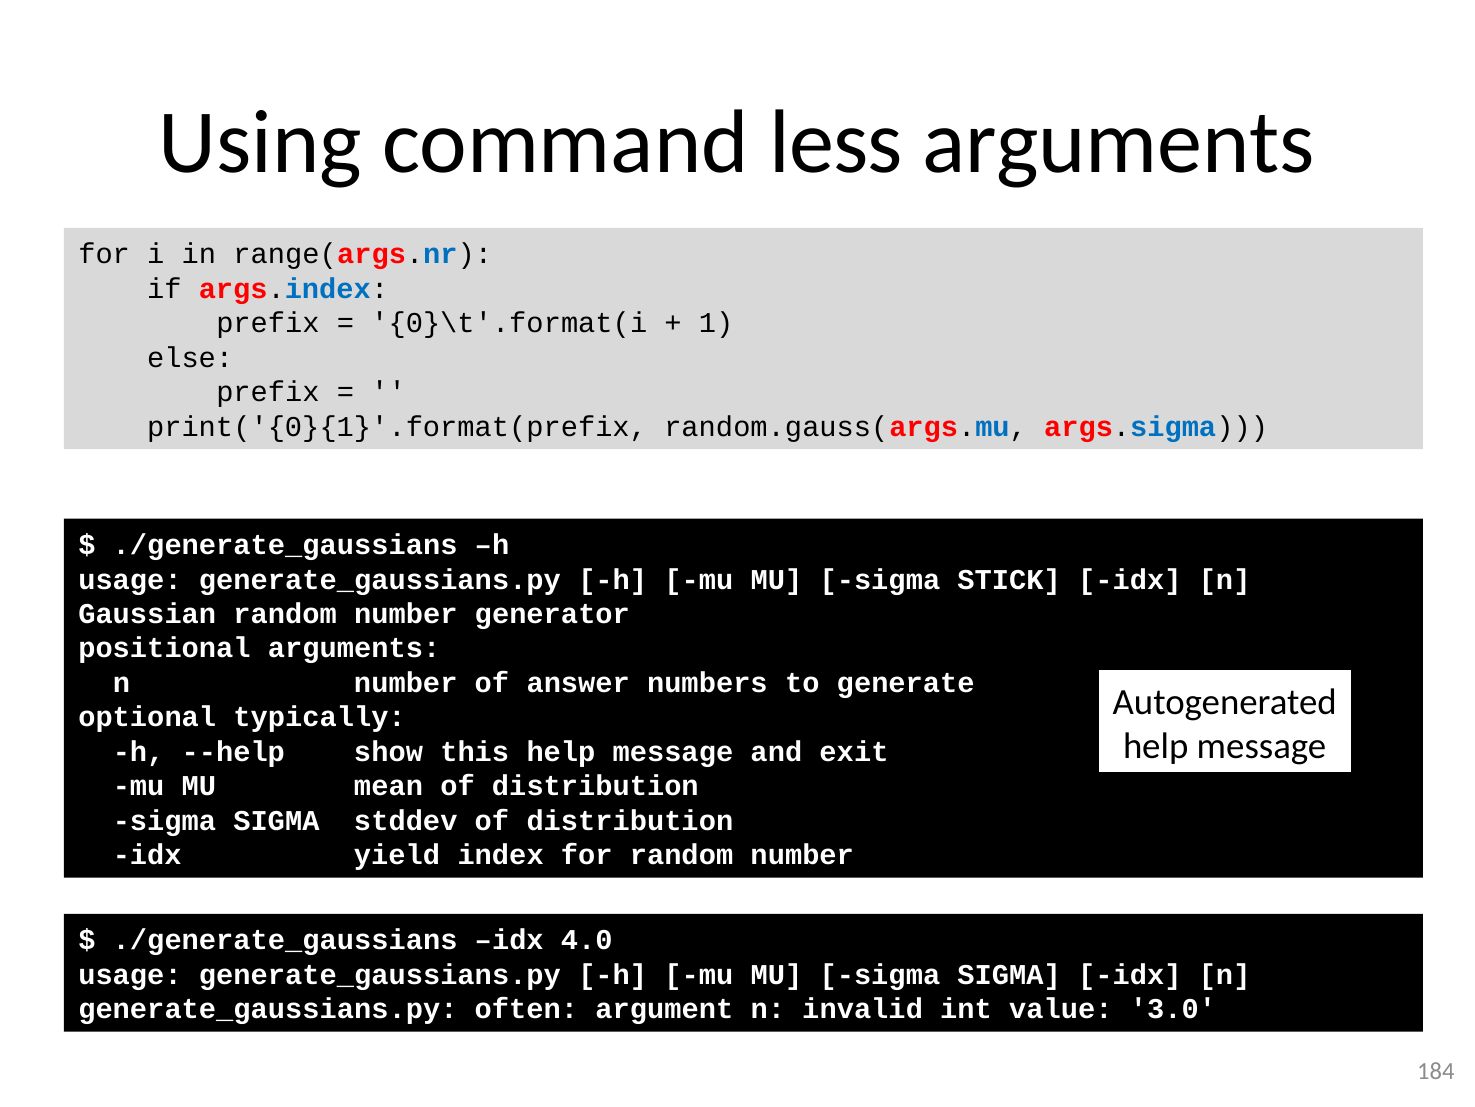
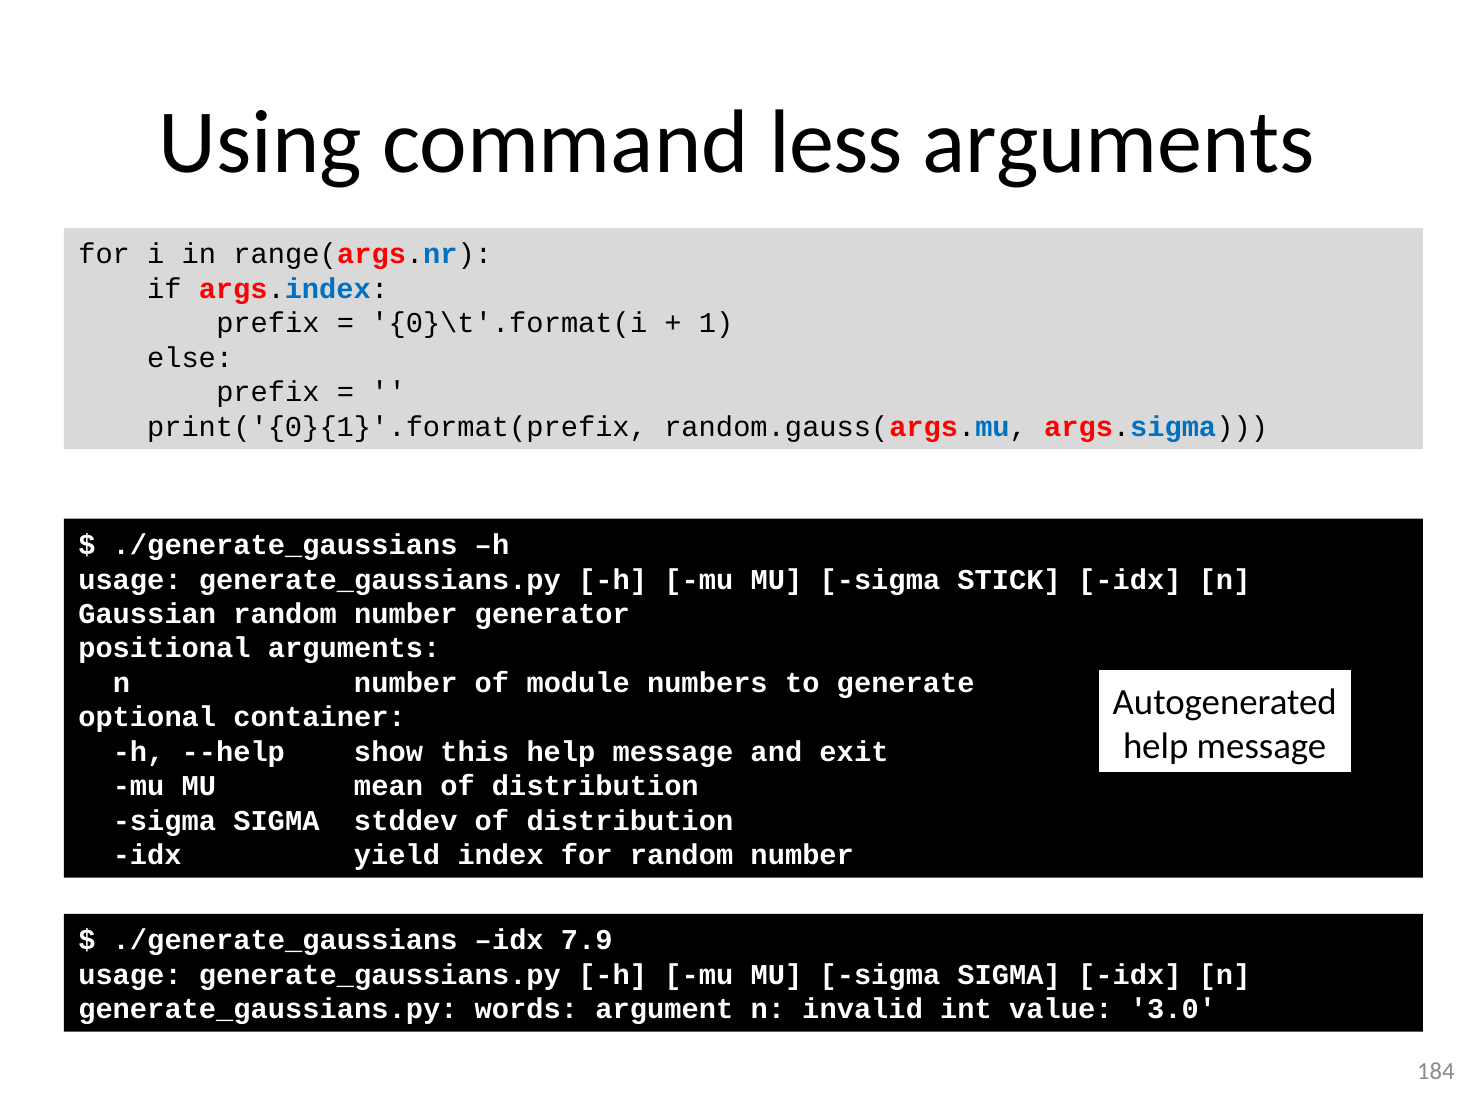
answer: answer -> module
typically: typically -> container
4.0: 4.0 -> 7.9
often: often -> words
